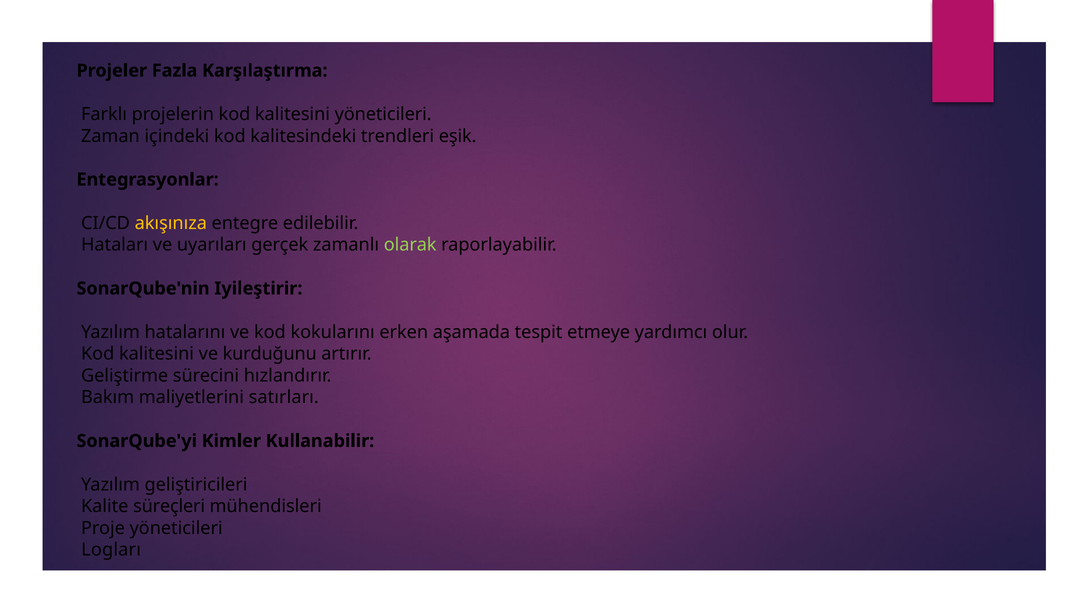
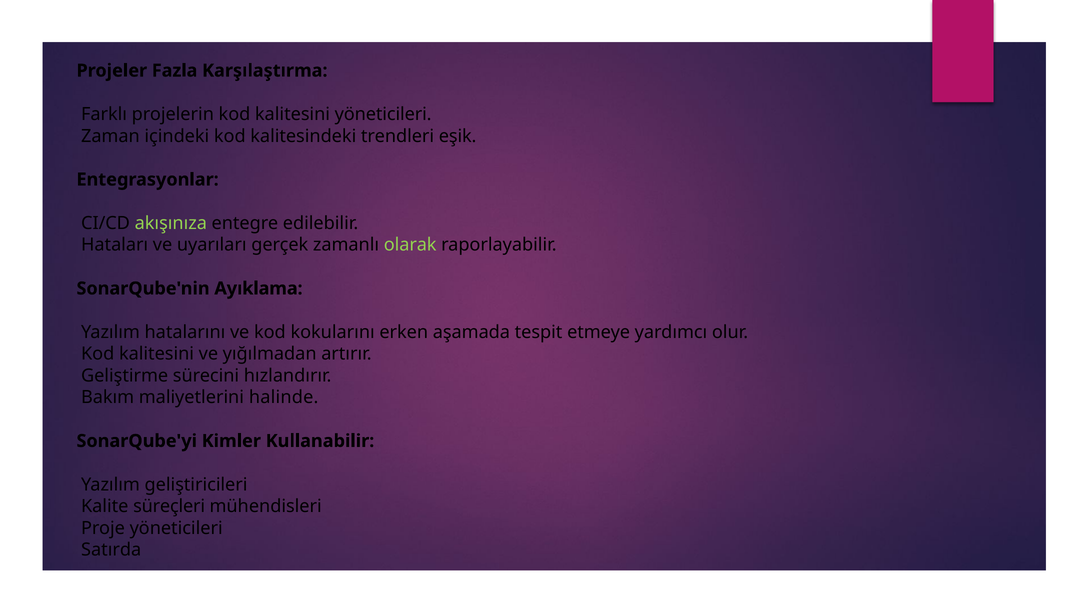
akışınıza colour: yellow -> light green
Iyileştirir: Iyileştirir -> Ayıklama
kurduğunu: kurduğunu -> yığılmadan
satırları: satırları -> halinde
Logları: Logları -> Satırda
